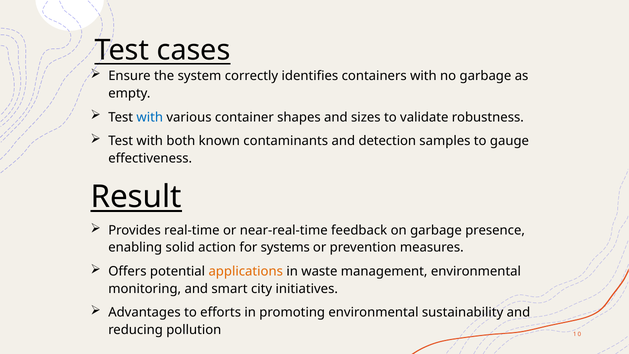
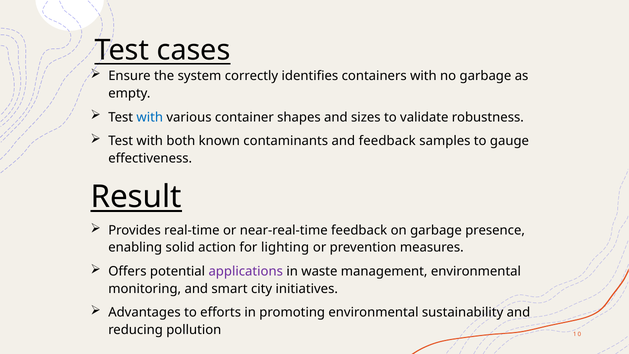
and detection: detection -> feedback
systems: systems -> lighting
applications colour: orange -> purple
